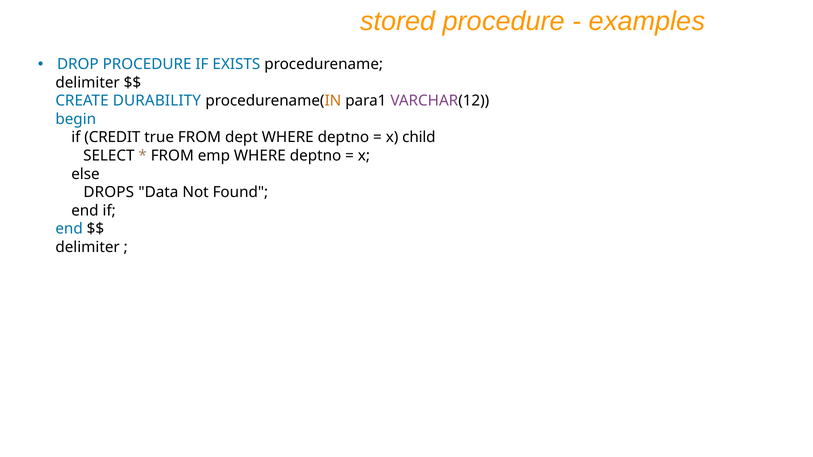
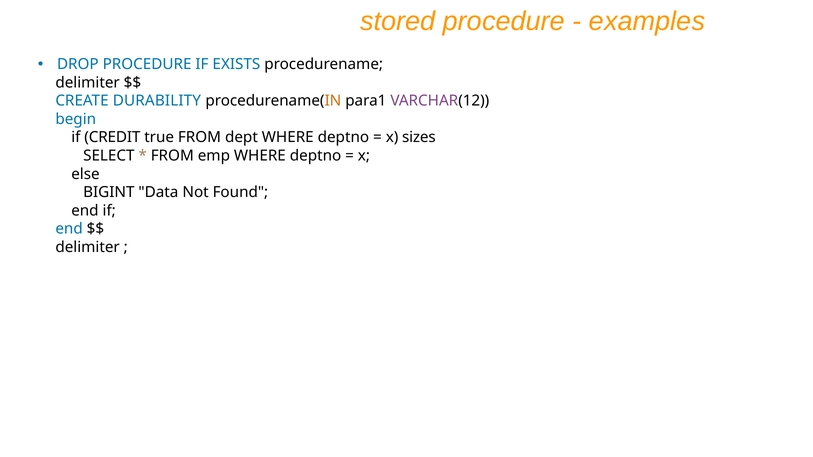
child: child -> sizes
DROPS: DROPS -> BIGINT
